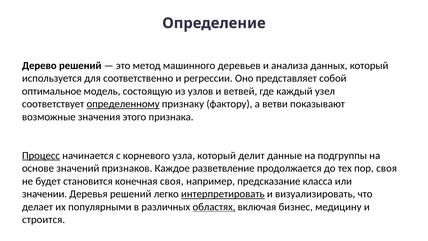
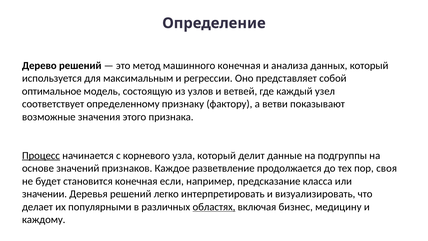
машинного деревьев: деревьев -> конечная
соответственно: соответственно -> максимальным
определенному underline: present -> none
конечная своя: своя -> если
интерпретировать underline: present -> none
строится: строится -> каждому
